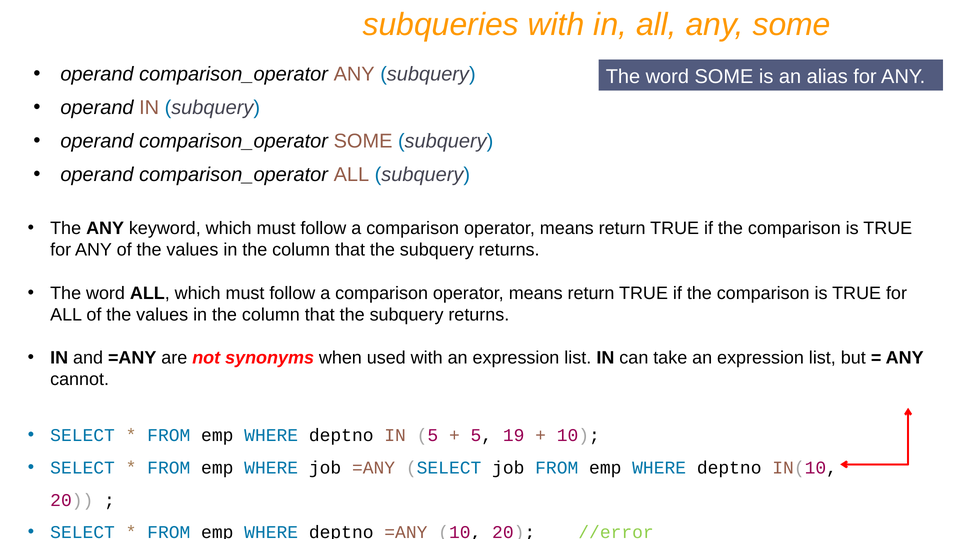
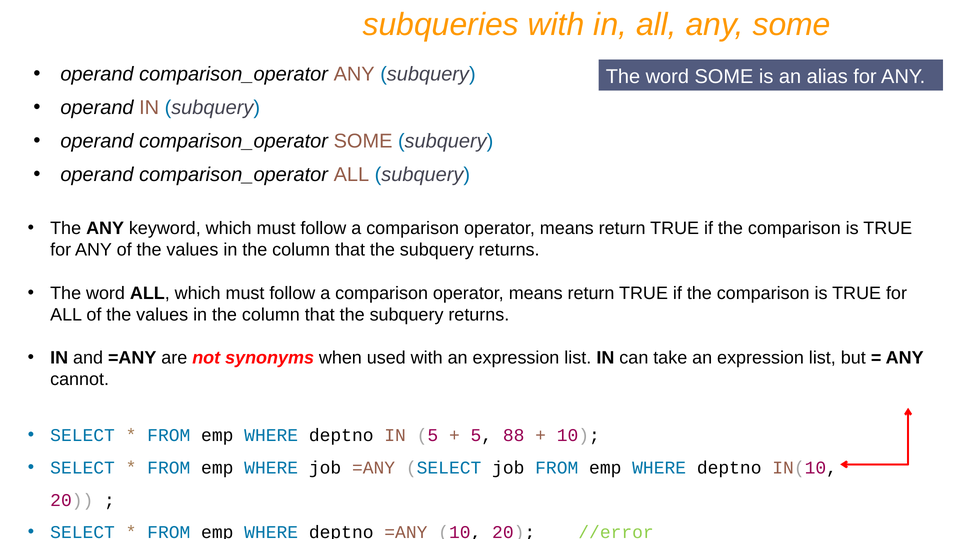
19: 19 -> 88
